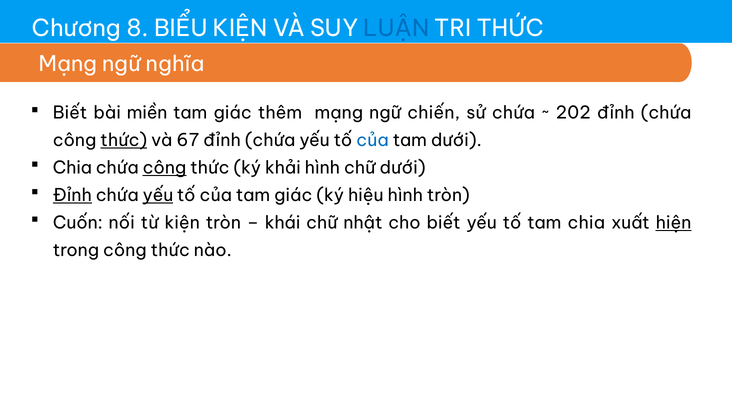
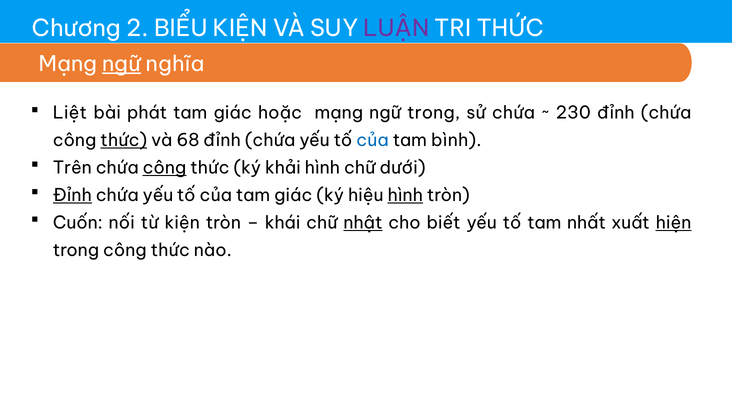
8: 8 -> 2
LUẬN colour: blue -> purple
ngữ at (122, 64) underline: none -> present
Biết at (70, 113): Biết -> Liệt
miền: miền -> phát
thêm: thêm -> hoặc
ngữ chiến: chiến -> trong
202: 202 -> 230
67: 67 -> 68
tam dưới: dưới -> bình
Chia at (72, 168): Chia -> Trên
yếu at (158, 195) underline: present -> none
hình at (405, 195) underline: none -> present
nhật underline: none -> present
tam chia: chia -> nhất
